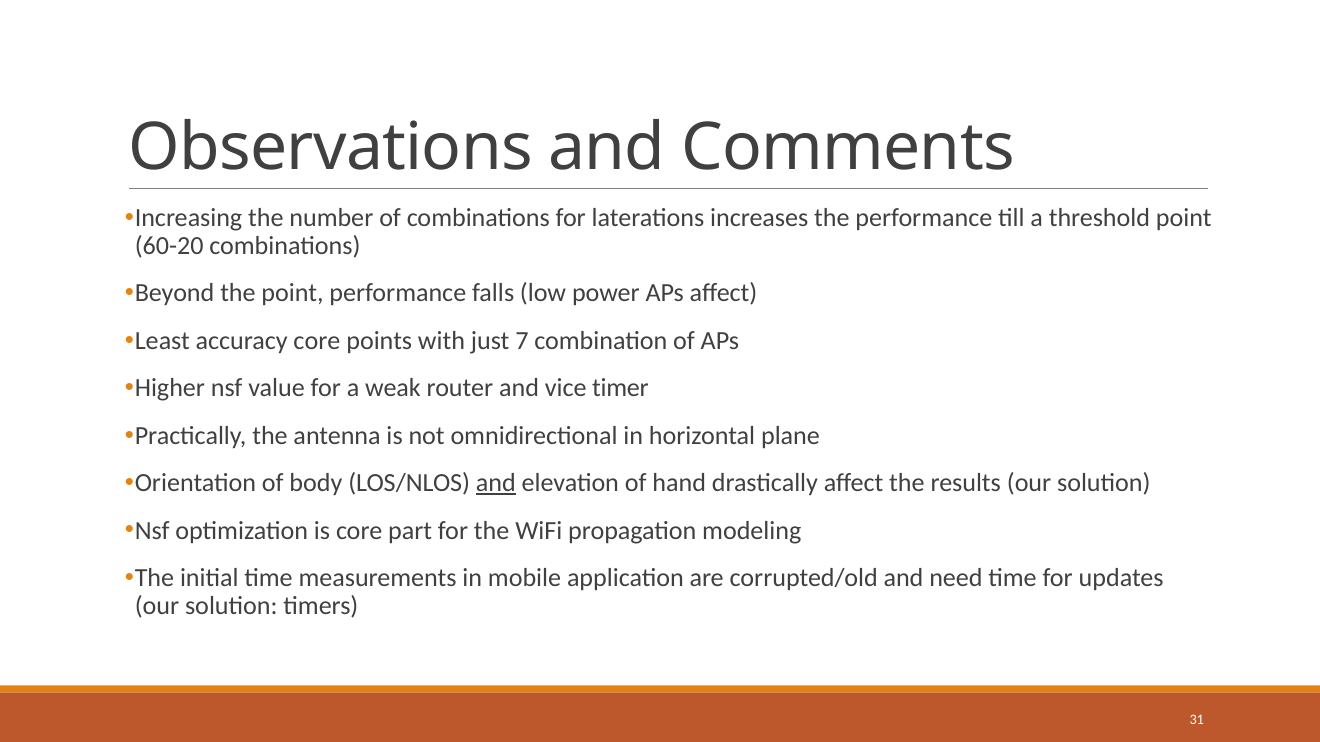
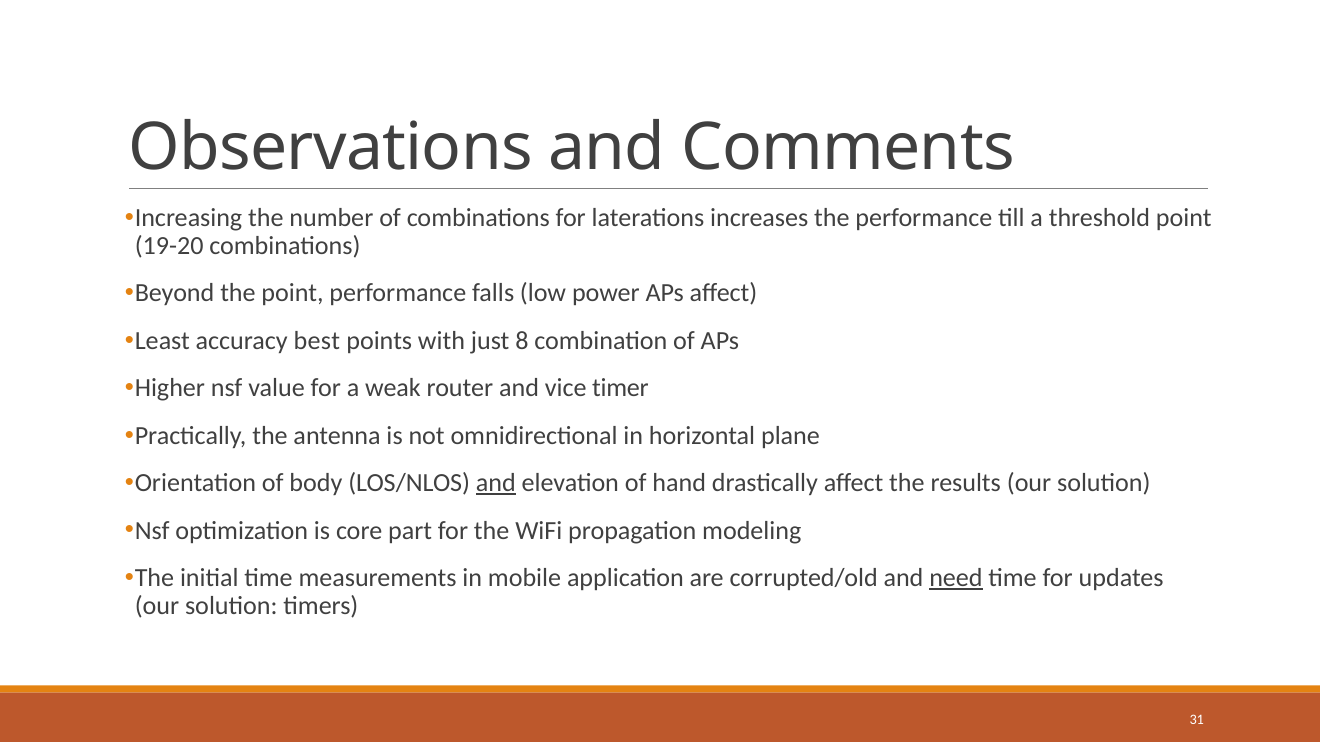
60-20: 60-20 -> 19-20
accuracy core: core -> best
7: 7 -> 8
need underline: none -> present
